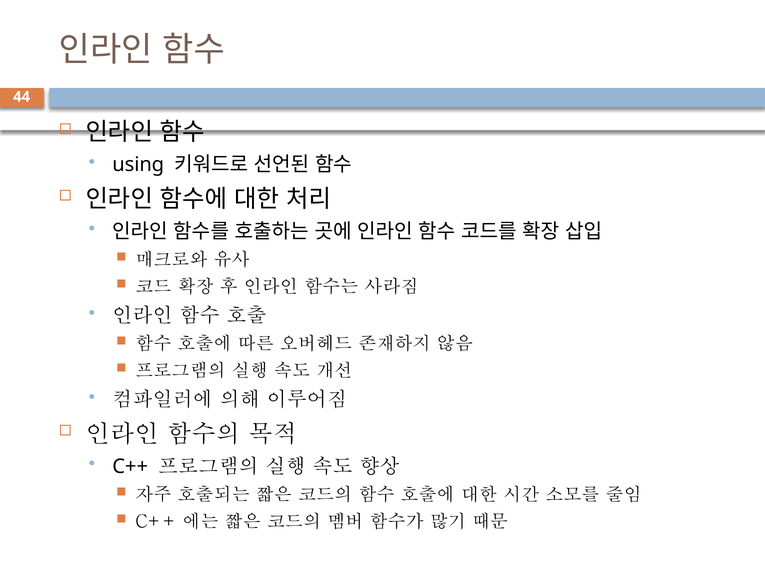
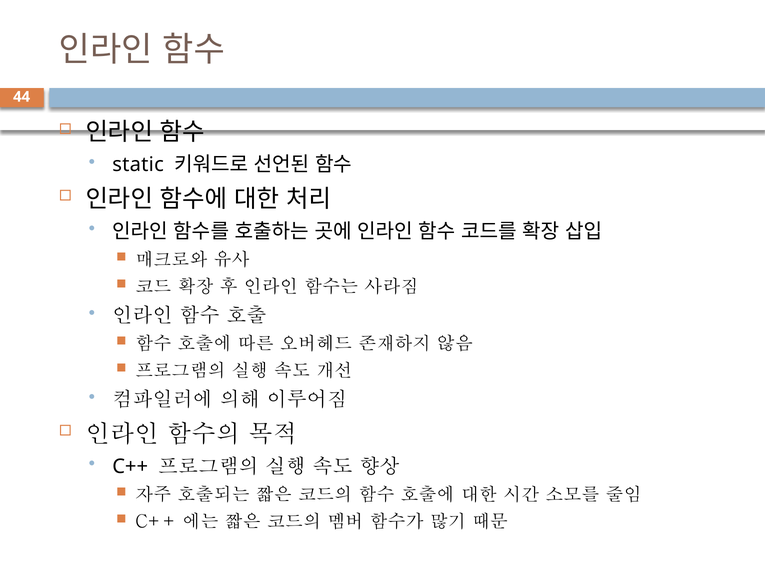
using: using -> static
